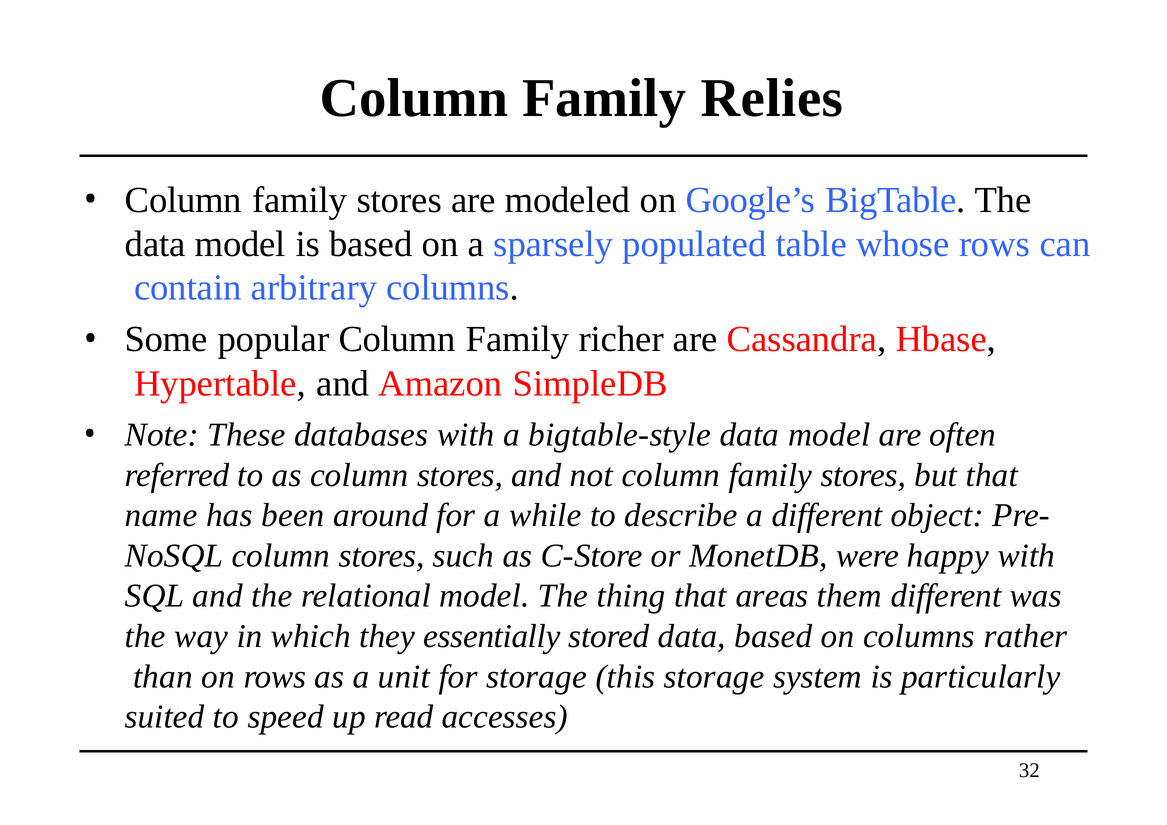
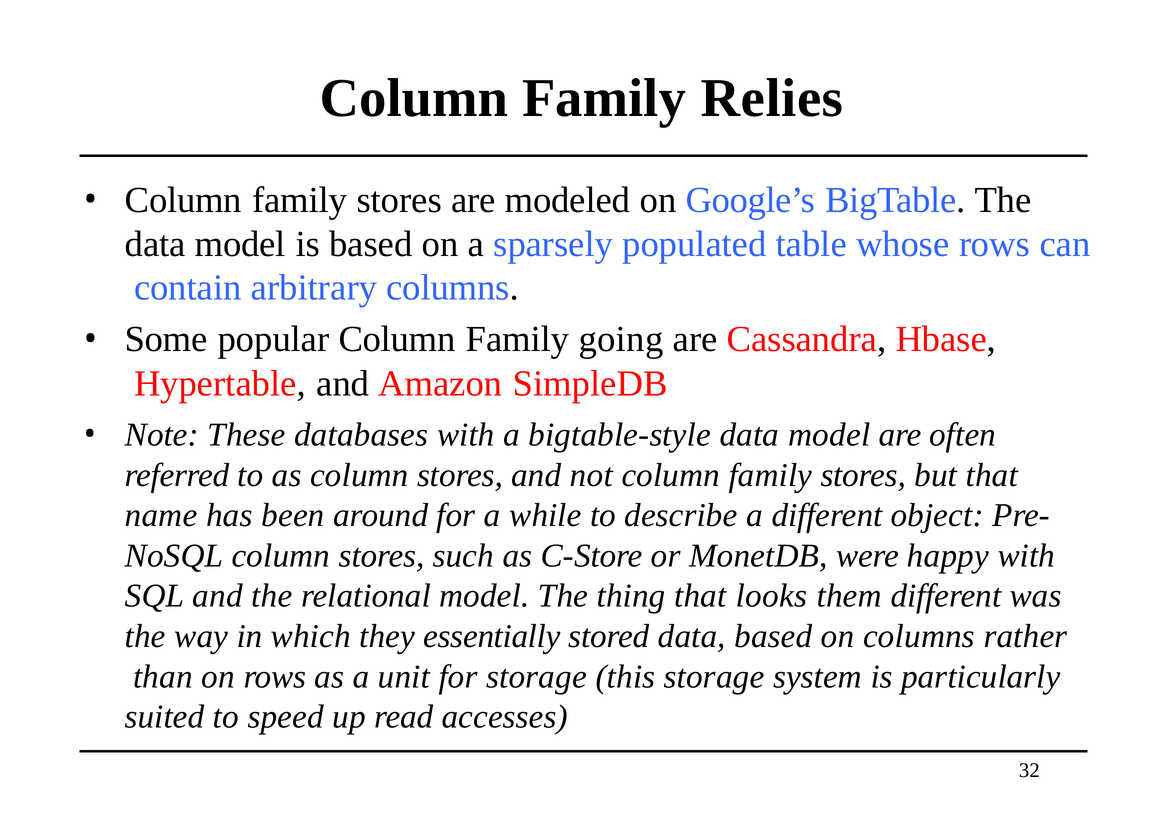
richer: richer -> going
areas: areas -> looks
